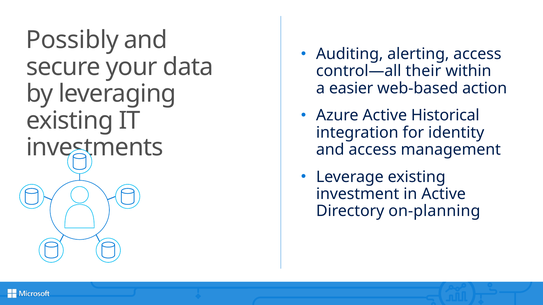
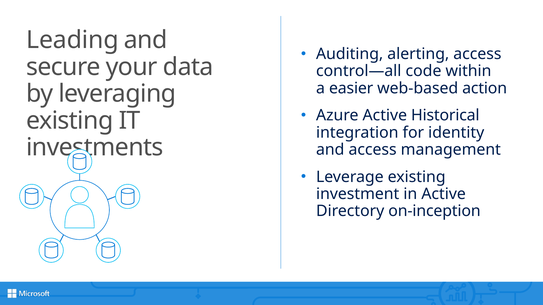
Possibly: Possibly -> Leading
their: their -> code
on-planning: on-planning -> on-inception
